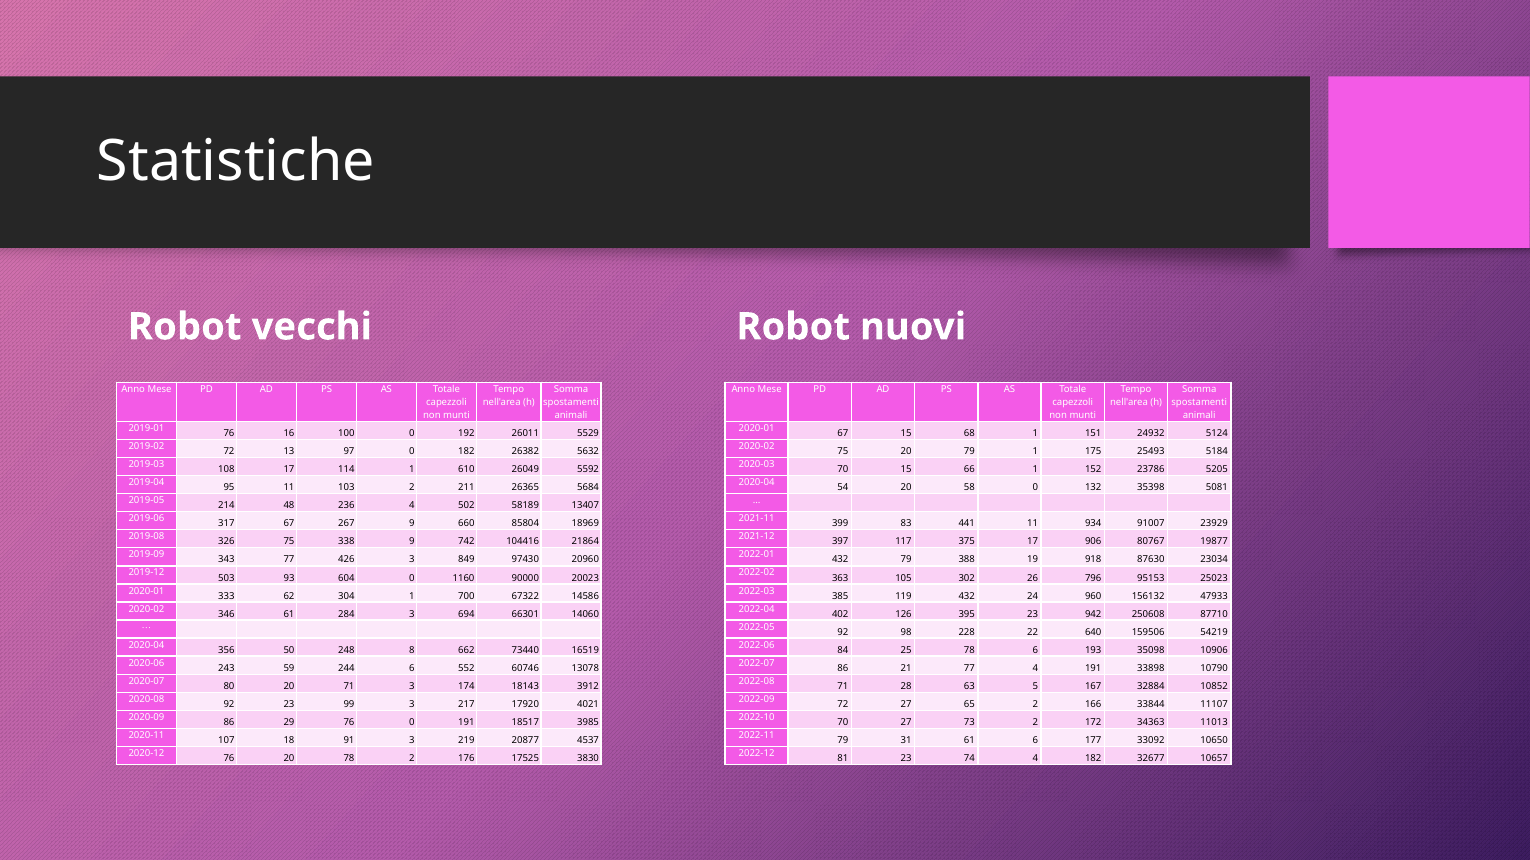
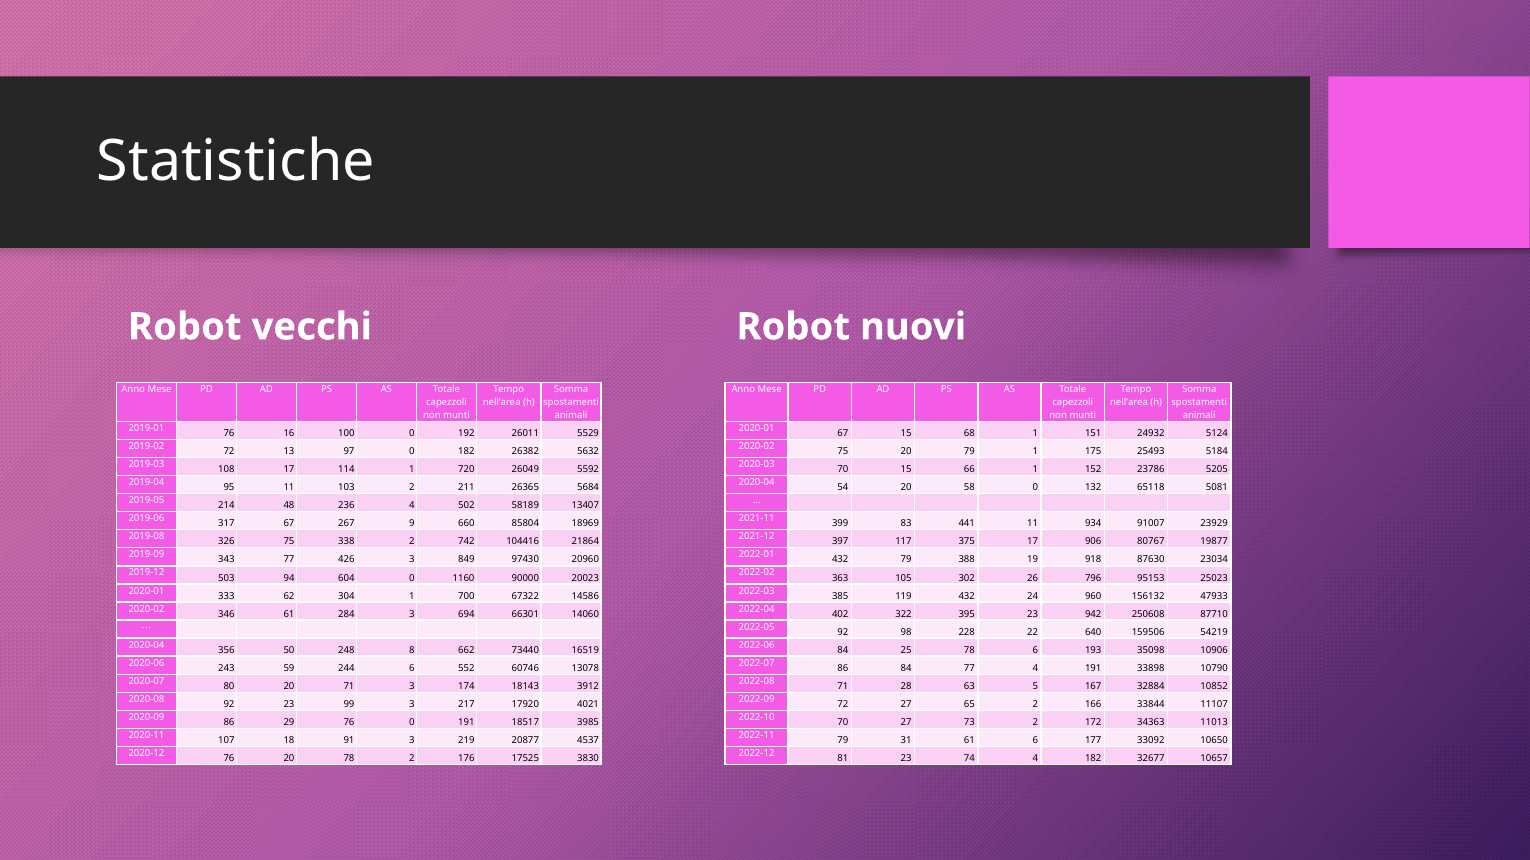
610: 610 -> 720
35398: 35398 -> 65118
338 9: 9 -> 2
93: 93 -> 94
126: 126 -> 322
86 21: 21 -> 84
